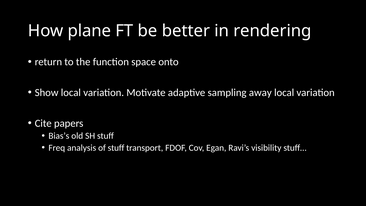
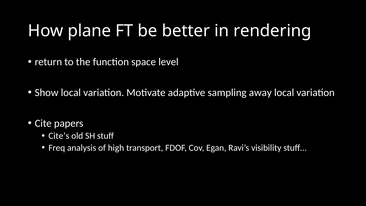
onto: onto -> level
Bias’s: Bias’s -> Cite’s
of stuff: stuff -> high
